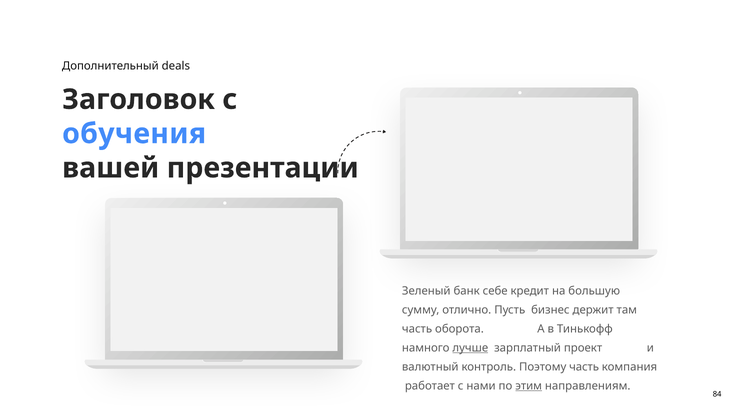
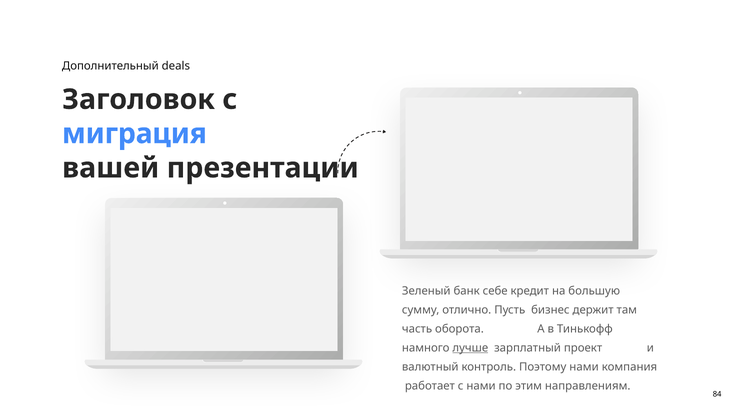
обучения: обучения -> миграция
Поэтому часть: часть -> нами
этим underline: present -> none
